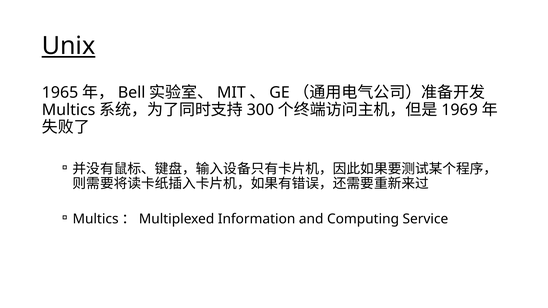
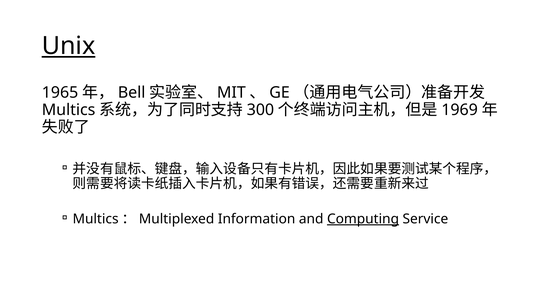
Computing underline: none -> present
